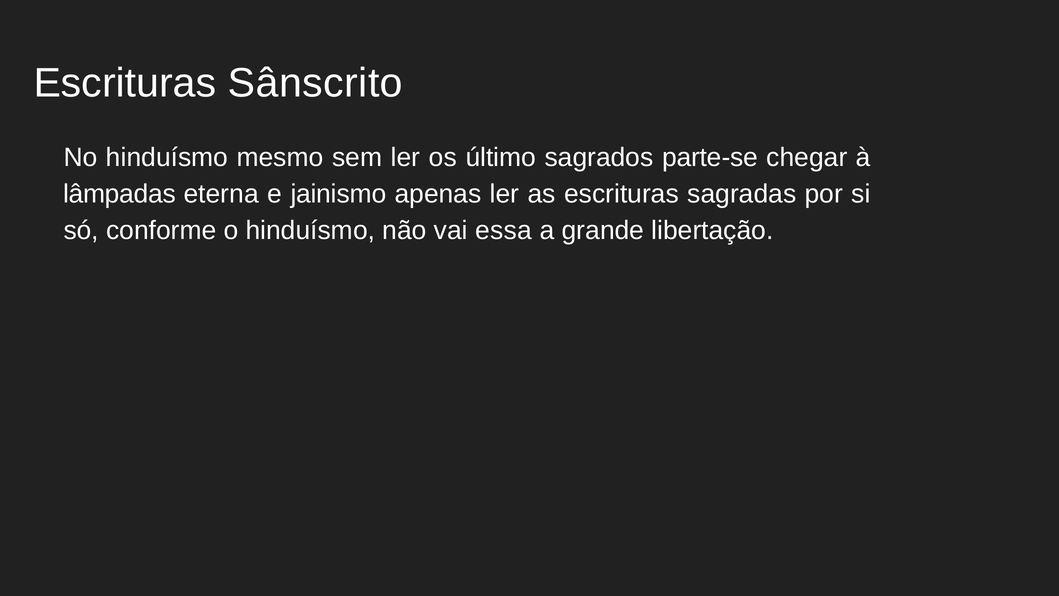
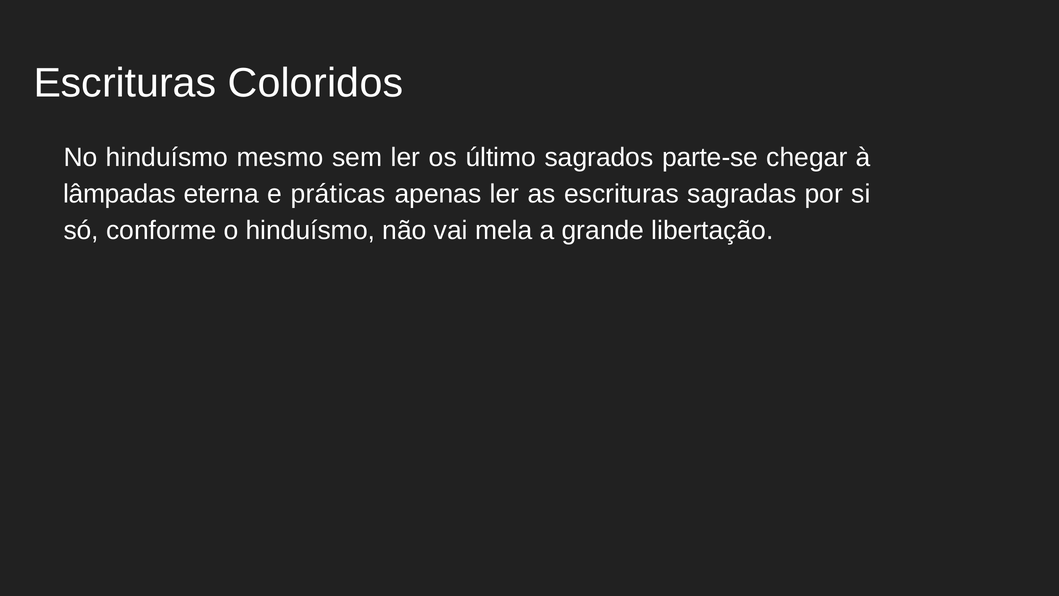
Sânscrito: Sânscrito -> Coloridos
jainismo: jainismo -> práticas
essa: essa -> mela
